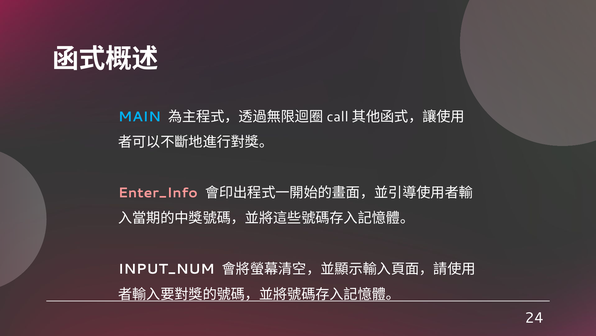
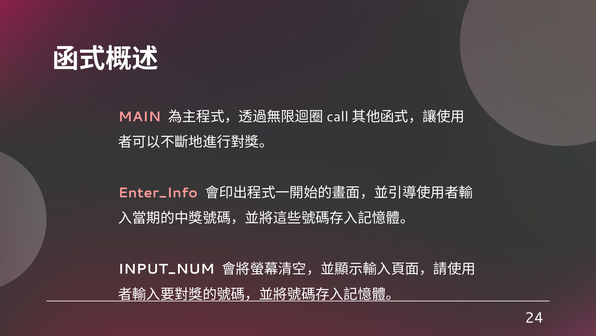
MAIN colour: light blue -> pink
